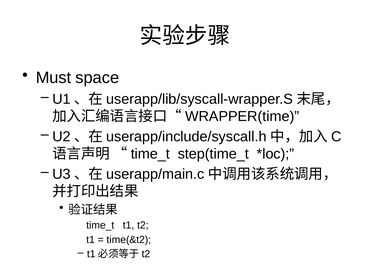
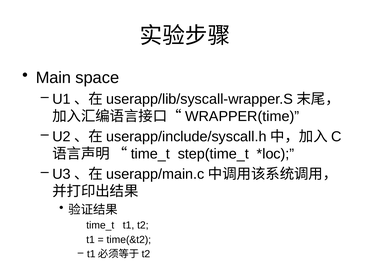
Must: Must -> Main
